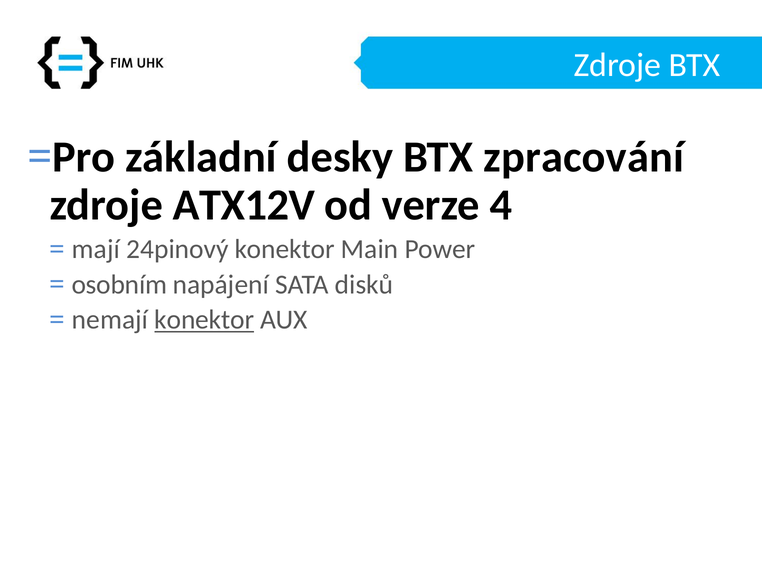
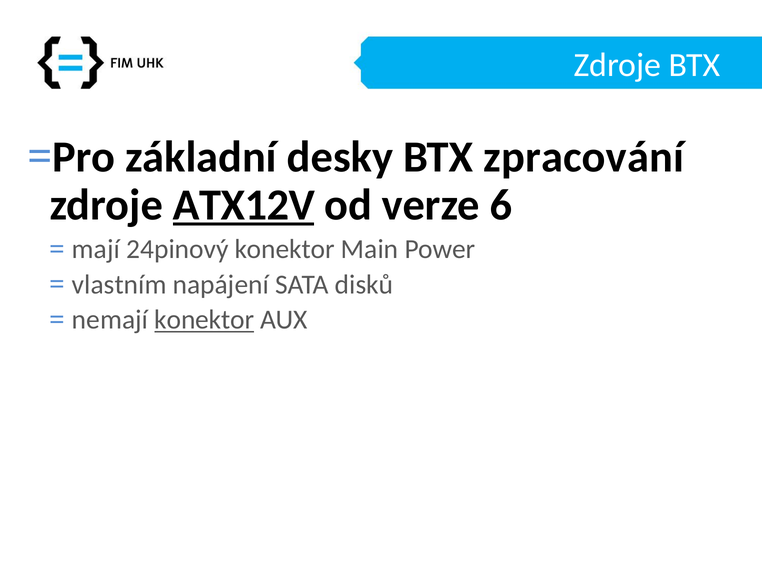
ATX12V underline: none -> present
4: 4 -> 6
osobním: osobním -> vlastním
